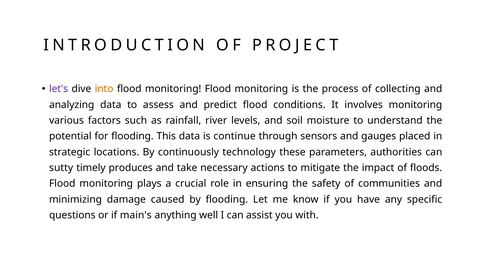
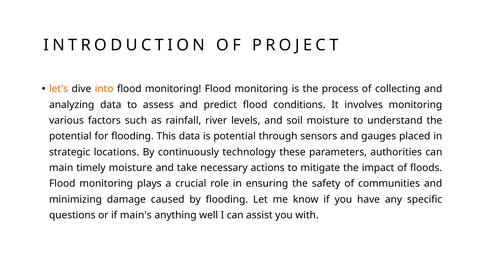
let's colour: purple -> orange
is continue: continue -> potential
sutty: sutty -> main
timely produces: produces -> moisture
